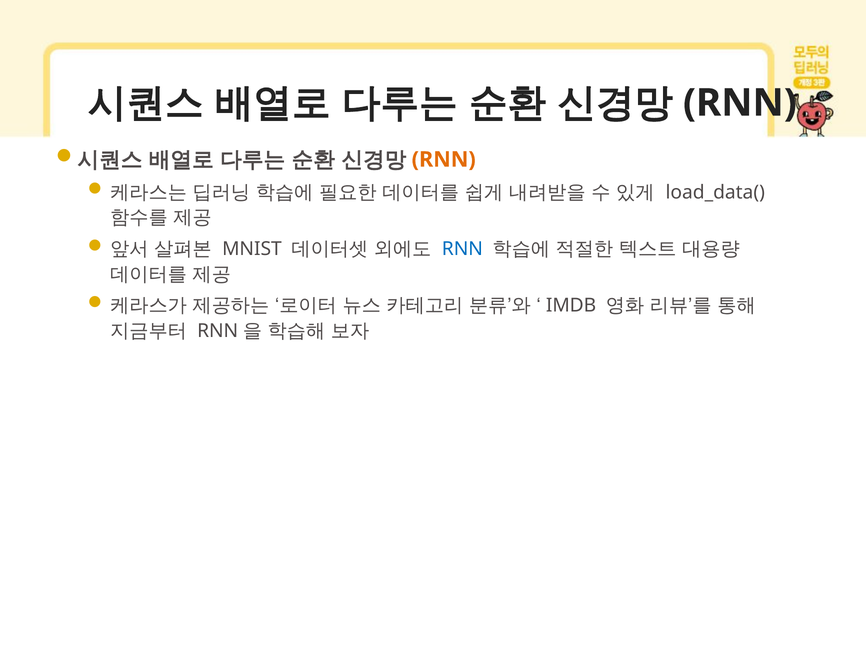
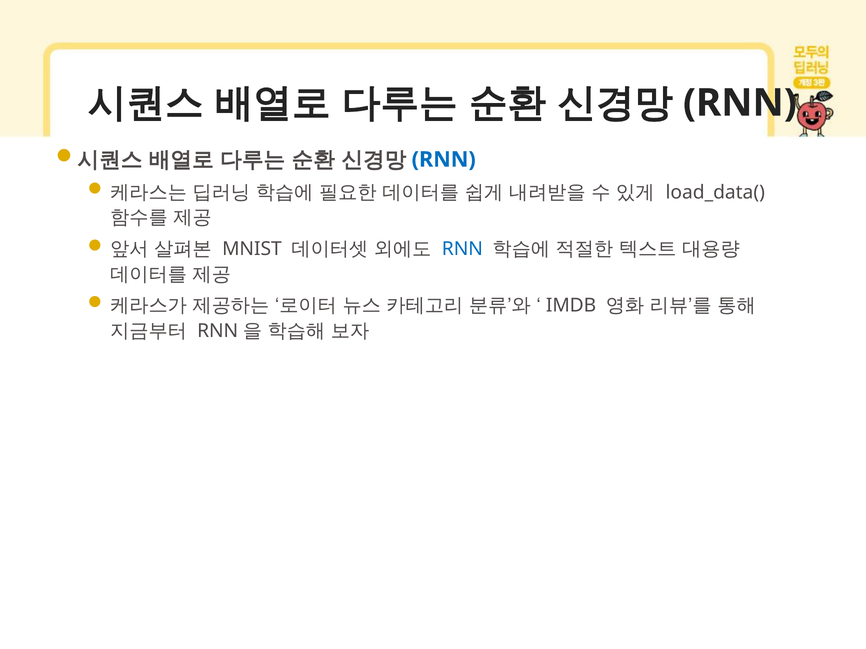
RNN at (444, 160) colour: orange -> blue
